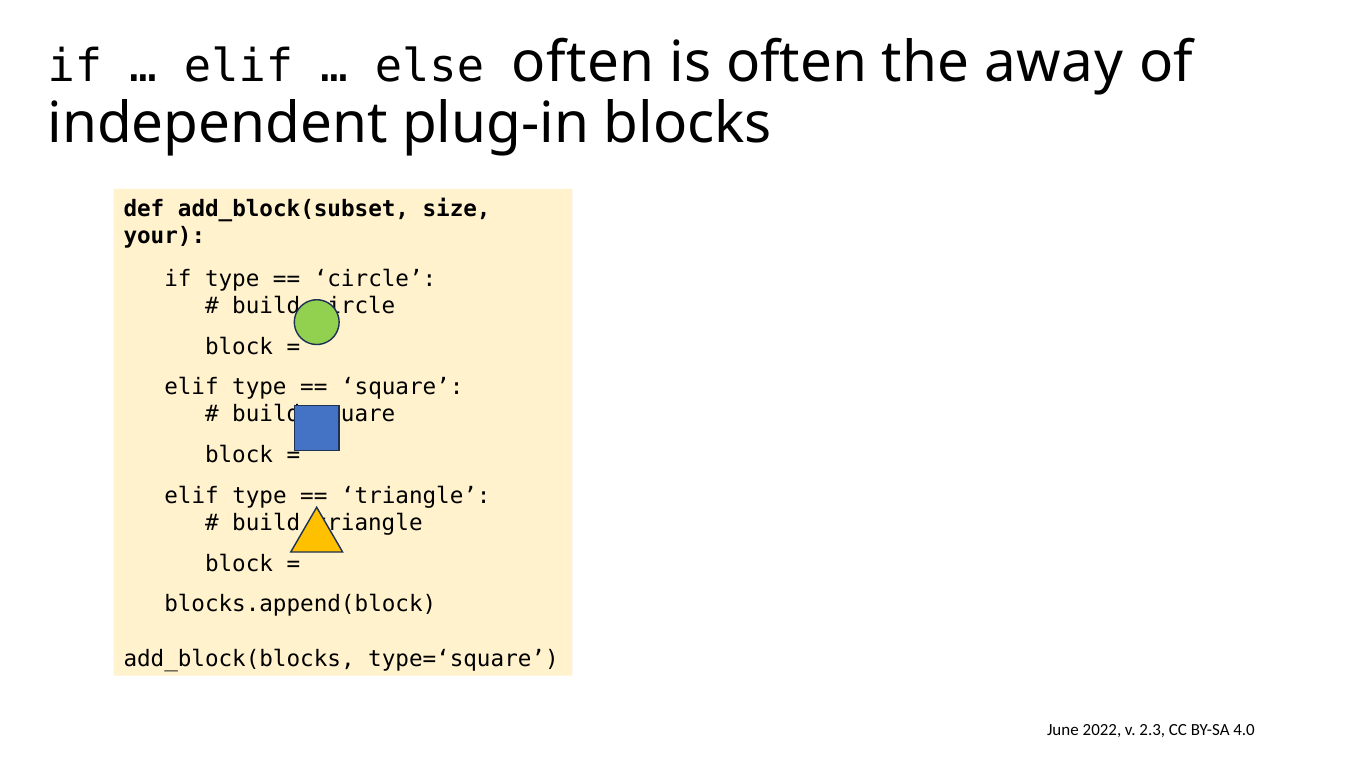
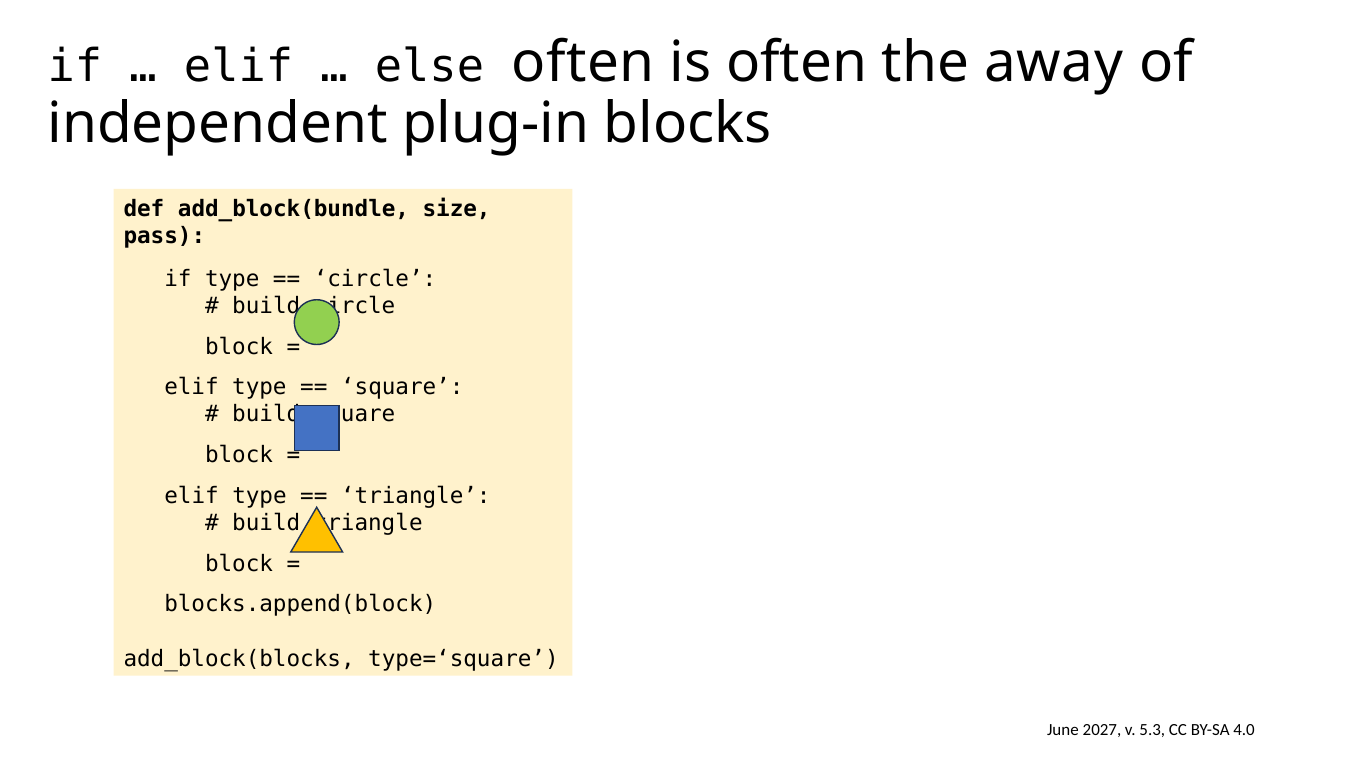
add_block(subset: add_block(subset -> add_block(bundle
your: your -> pass
2022: 2022 -> 2027
2.3: 2.3 -> 5.3
